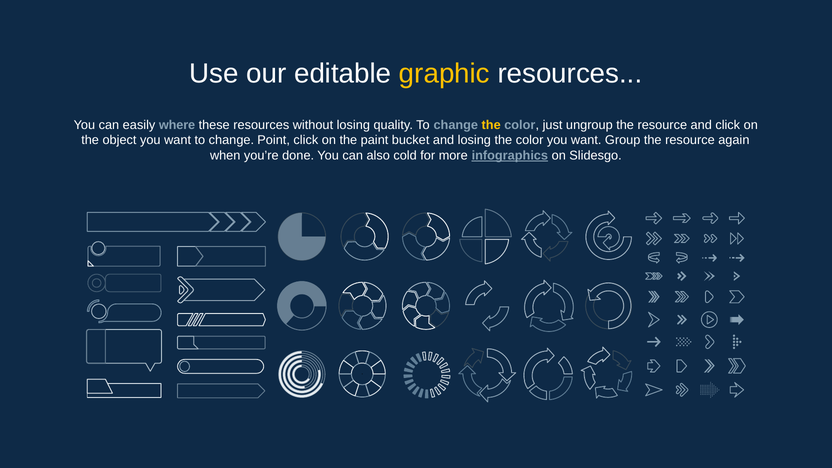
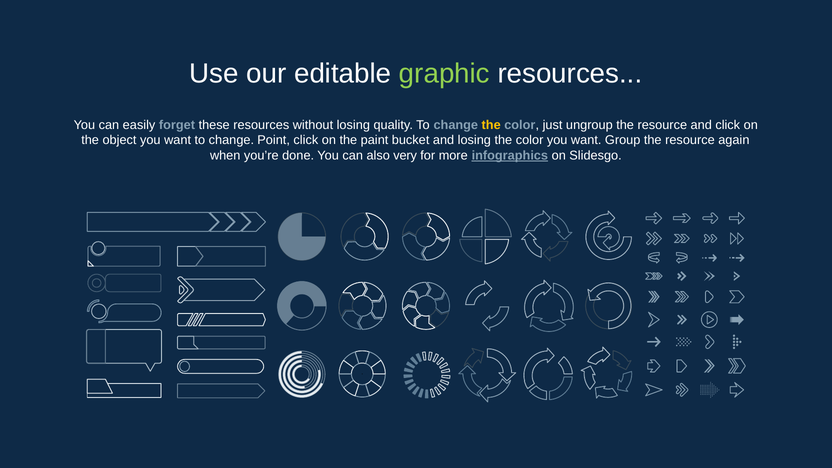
graphic colour: yellow -> light green
where: where -> forget
cold: cold -> very
